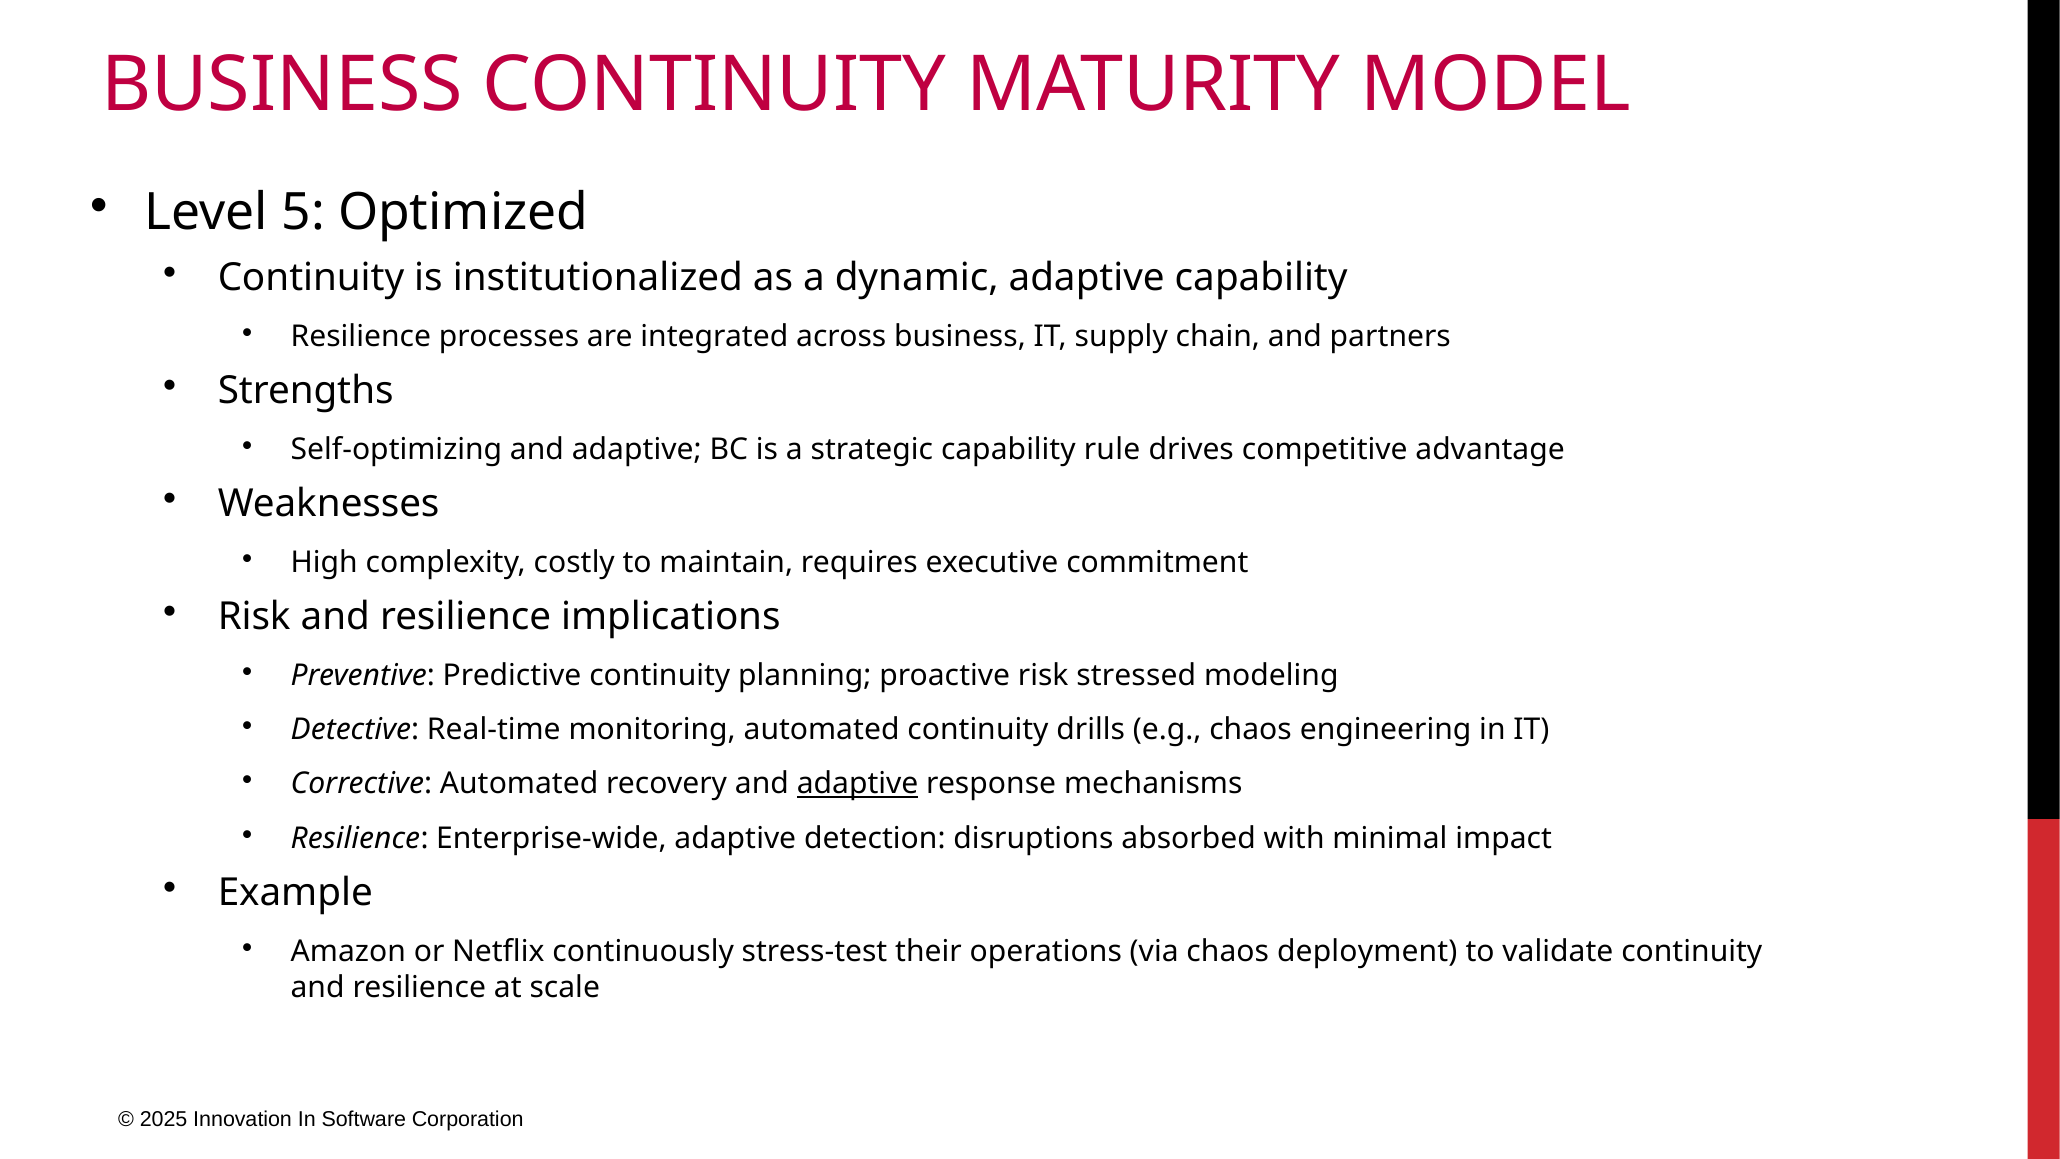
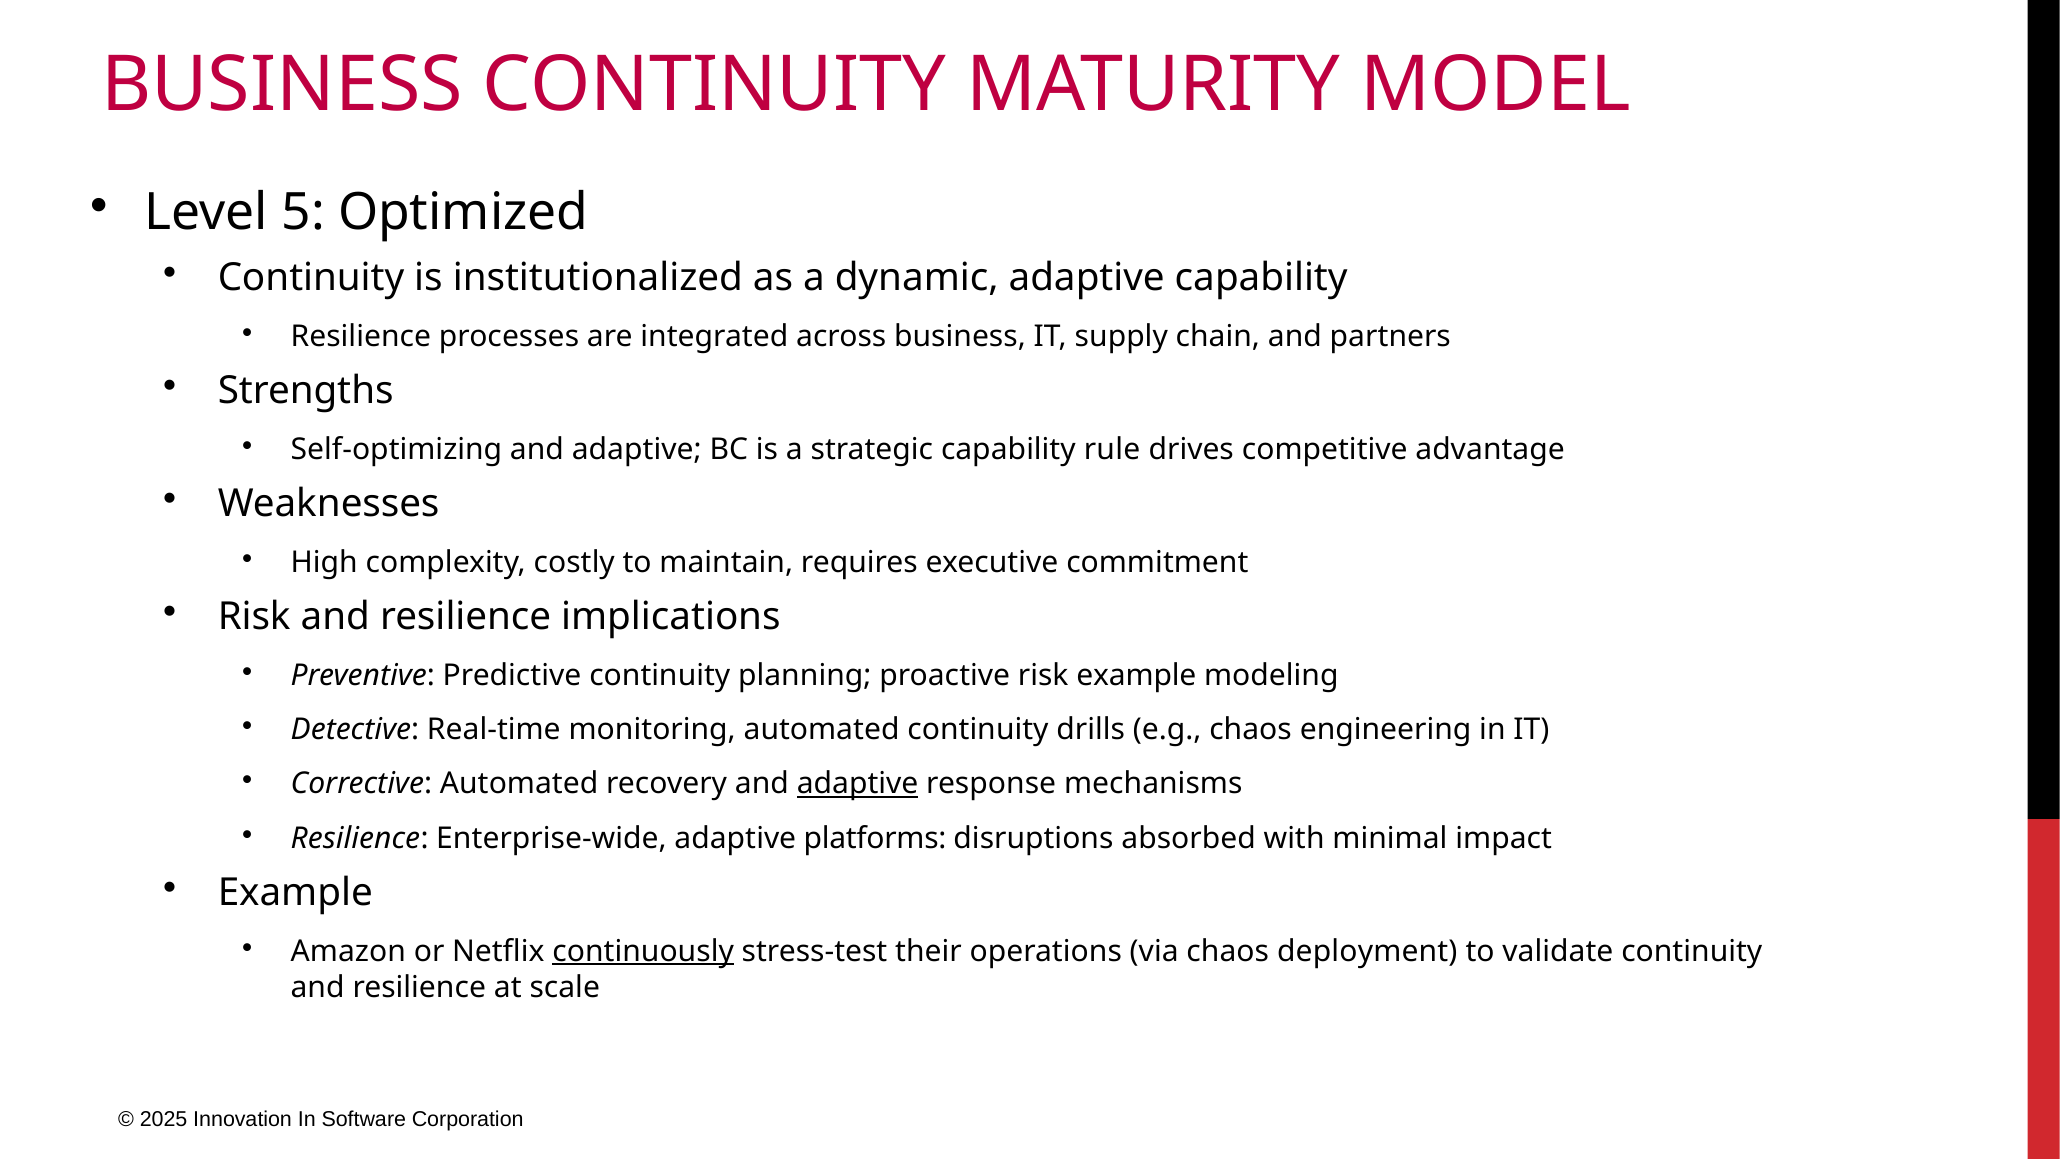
risk stressed: stressed -> example
detection: detection -> platforms
continuously underline: none -> present
